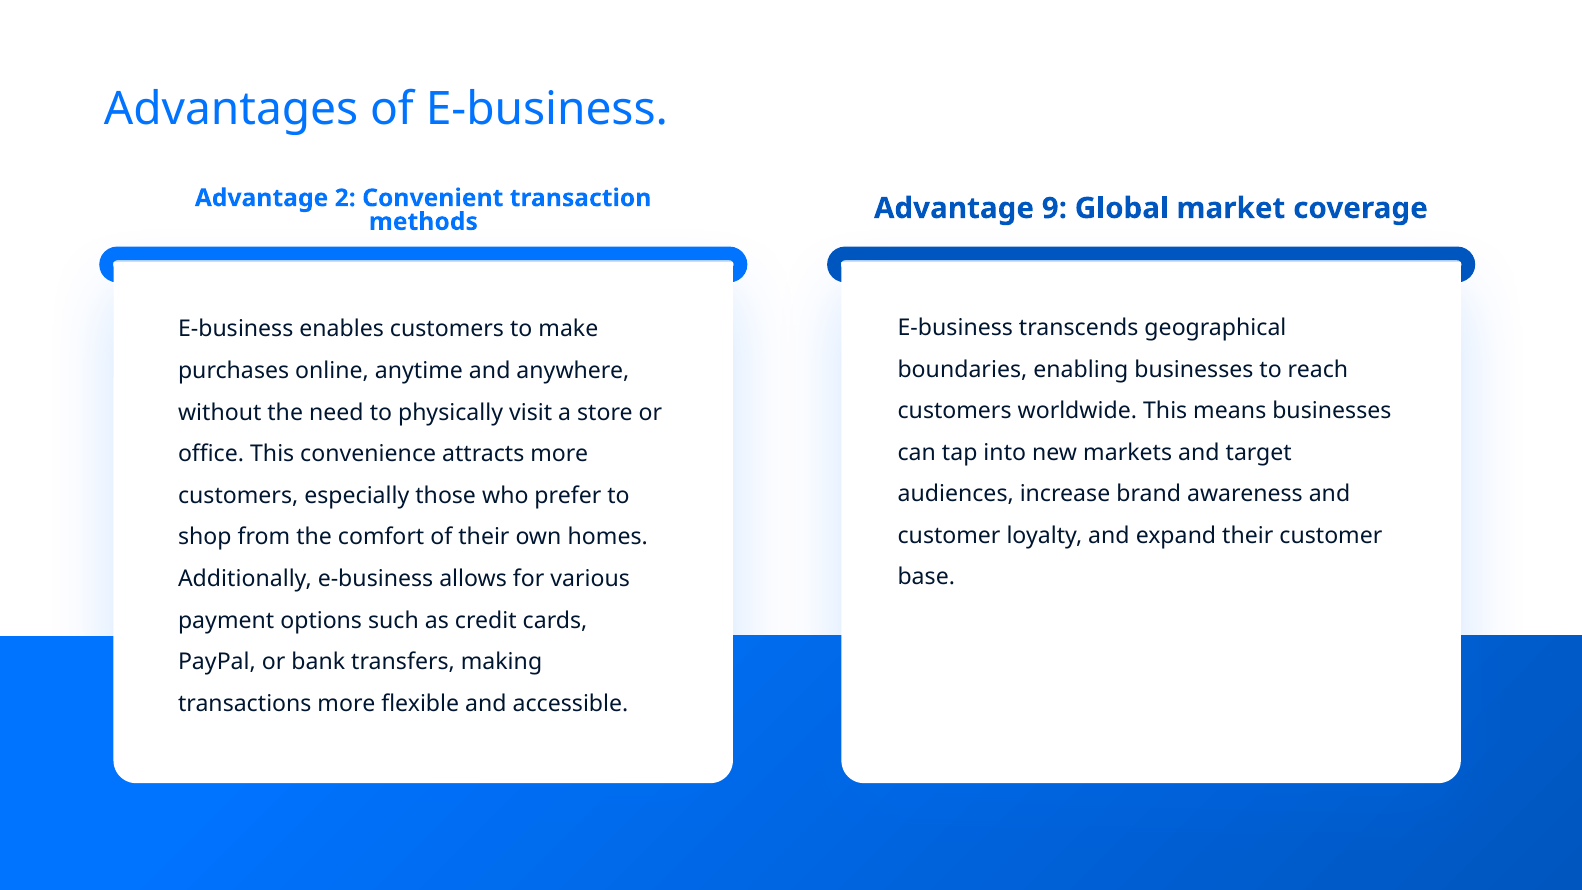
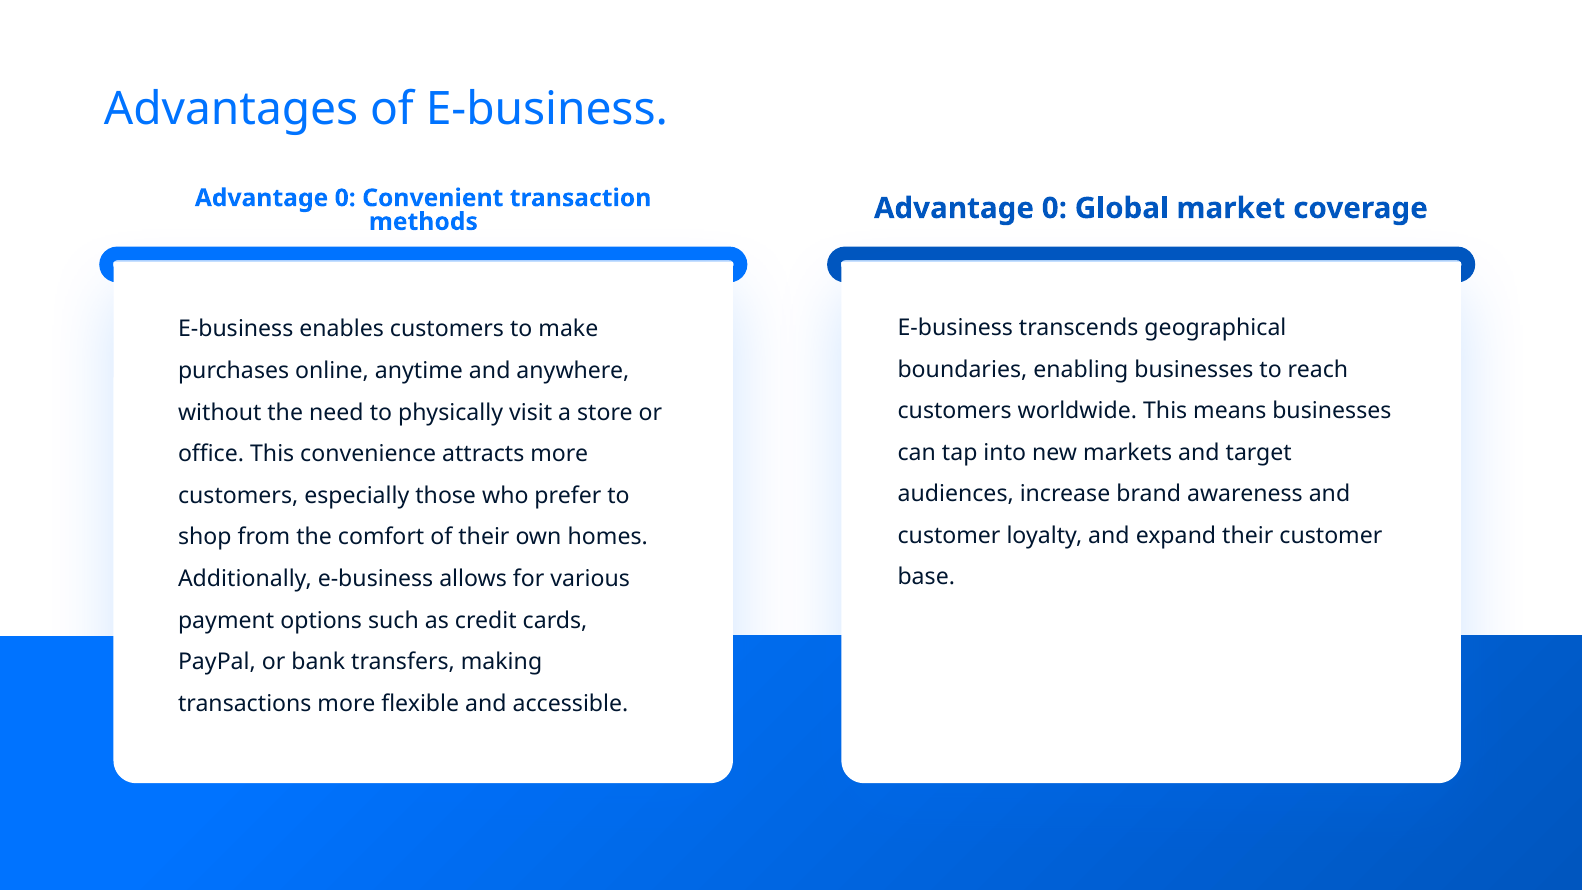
2 at (345, 198): 2 -> 0
methods Advantage 9: 9 -> 0
